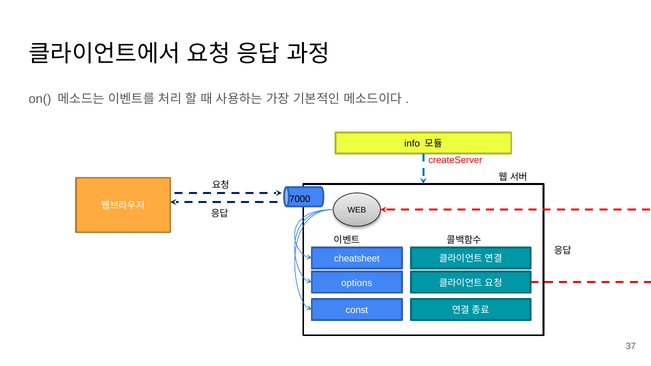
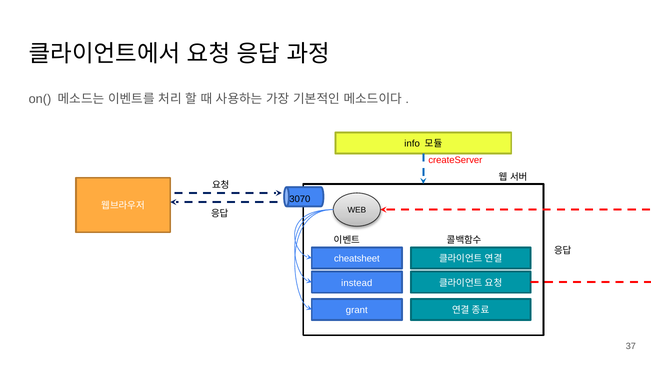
7000: 7000 -> 3070
options: options -> instead
const: const -> grant
